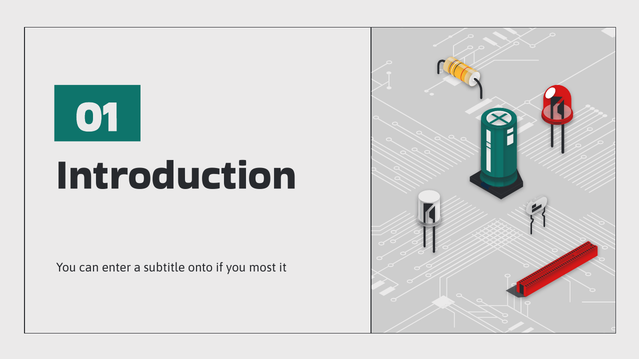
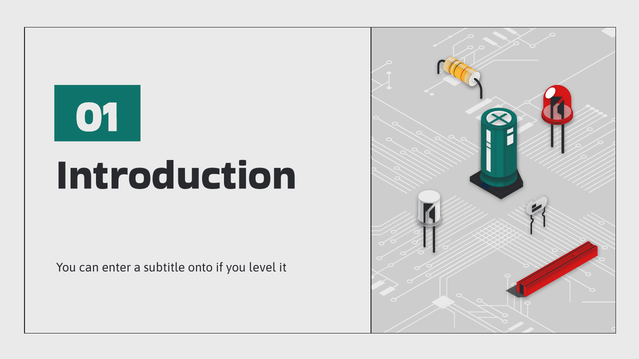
most: most -> level
